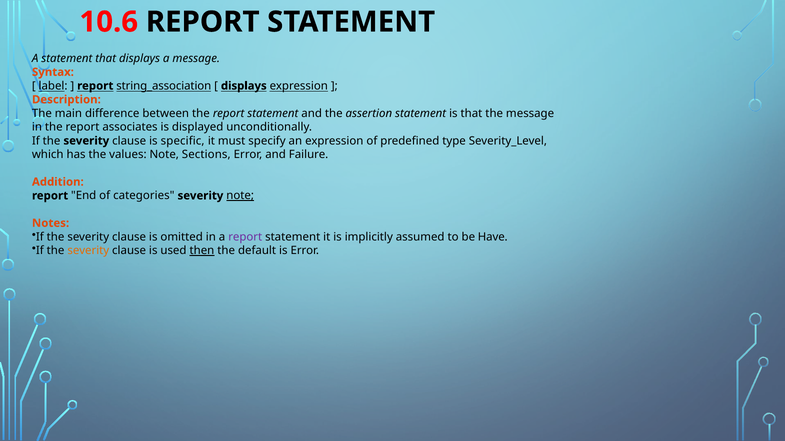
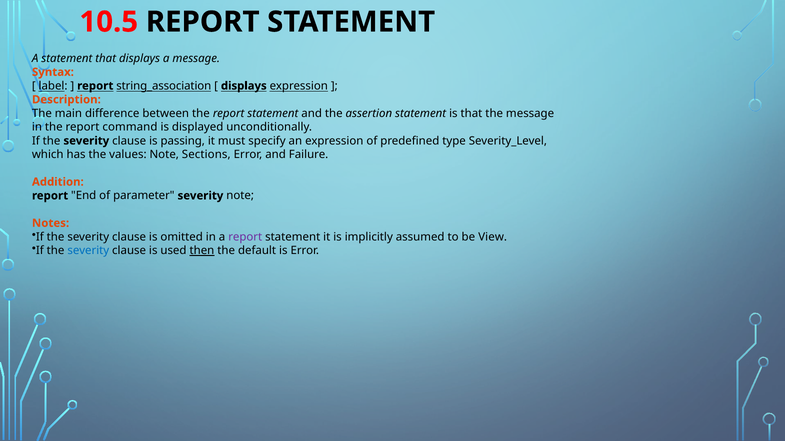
10.6: 10.6 -> 10.5
associates: associates -> command
specific: specific -> passing
categories: categories -> parameter
note at (240, 196) underline: present -> none
Have: Have -> View
severity at (88, 251) colour: orange -> blue
